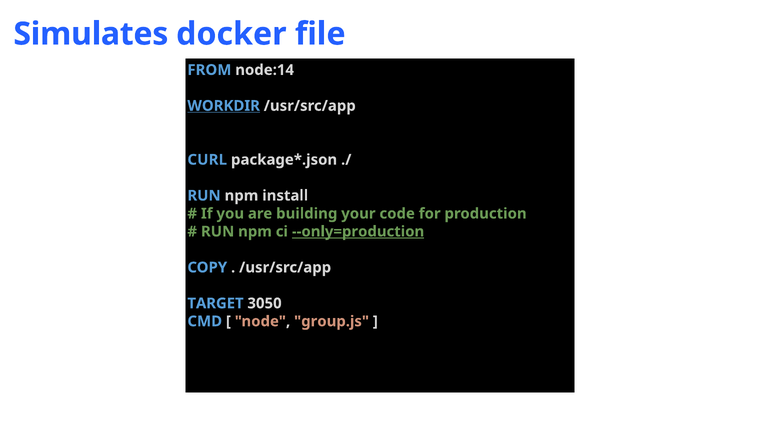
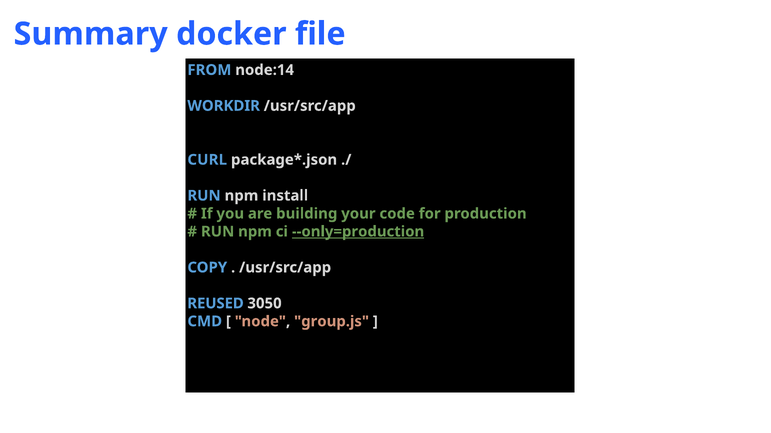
Simulates: Simulates -> Summary
WORKDIR underline: present -> none
TARGET: TARGET -> REUSED
